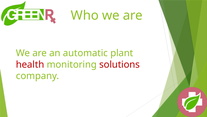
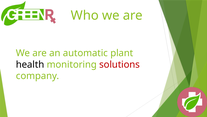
health colour: red -> black
